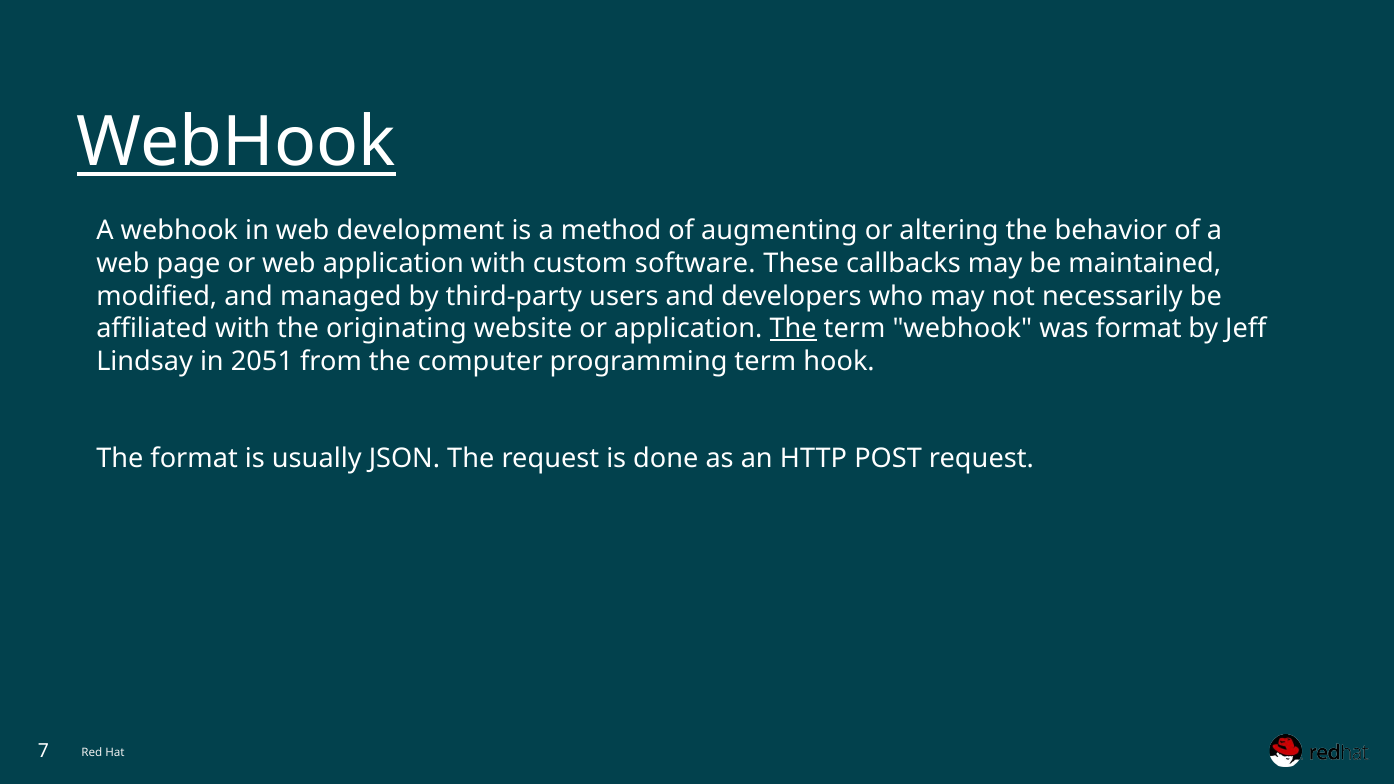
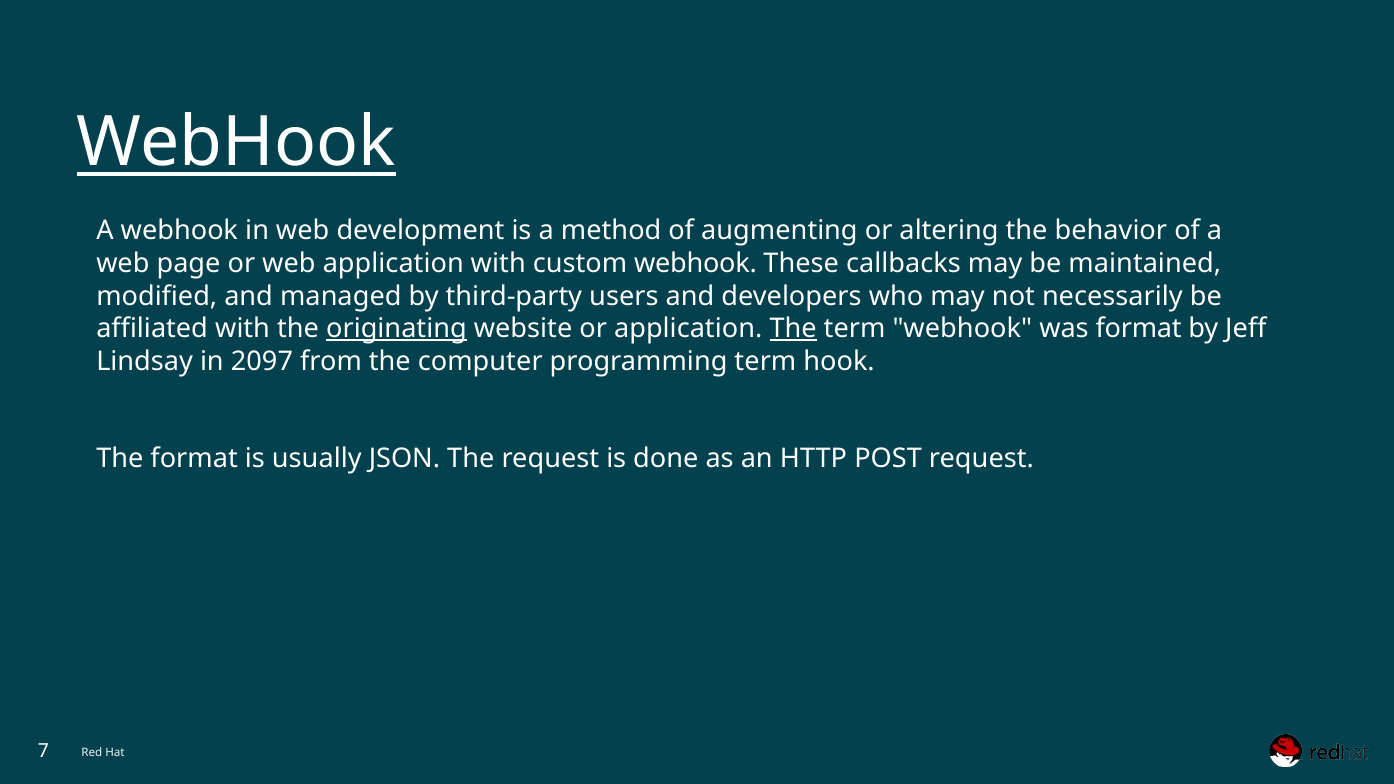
custom software: software -> webhook
originating underline: none -> present
2051: 2051 -> 2097
